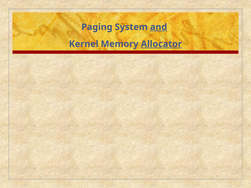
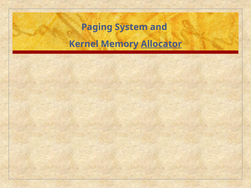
and underline: present -> none
